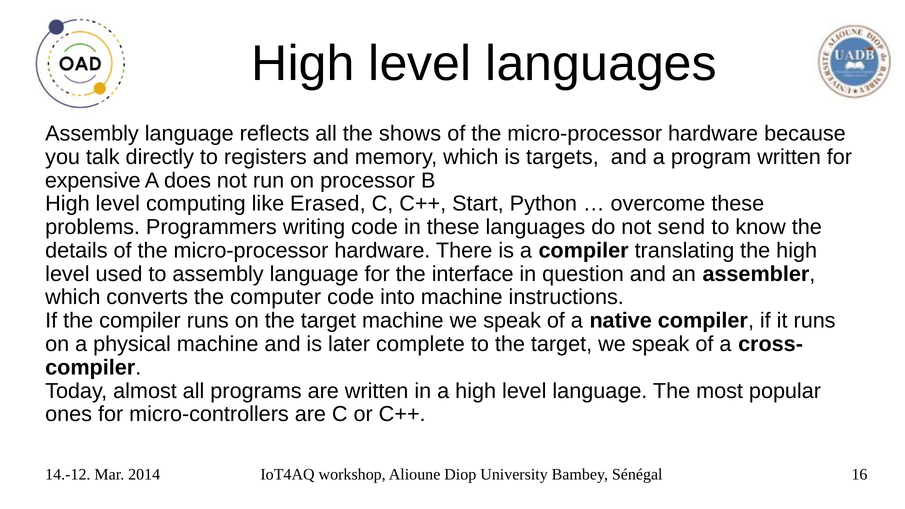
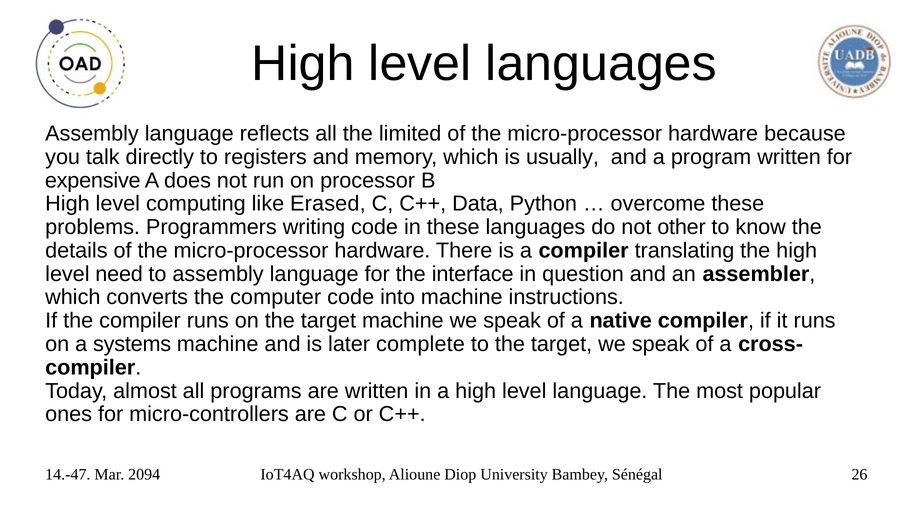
shows: shows -> limited
targets: targets -> usually
Start: Start -> Data
send: send -> other
used: used -> need
physical: physical -> systems
14.-12: 14.-12 -> 14.-47
2014: 2014 -> 2094
16: 16 -> 26
